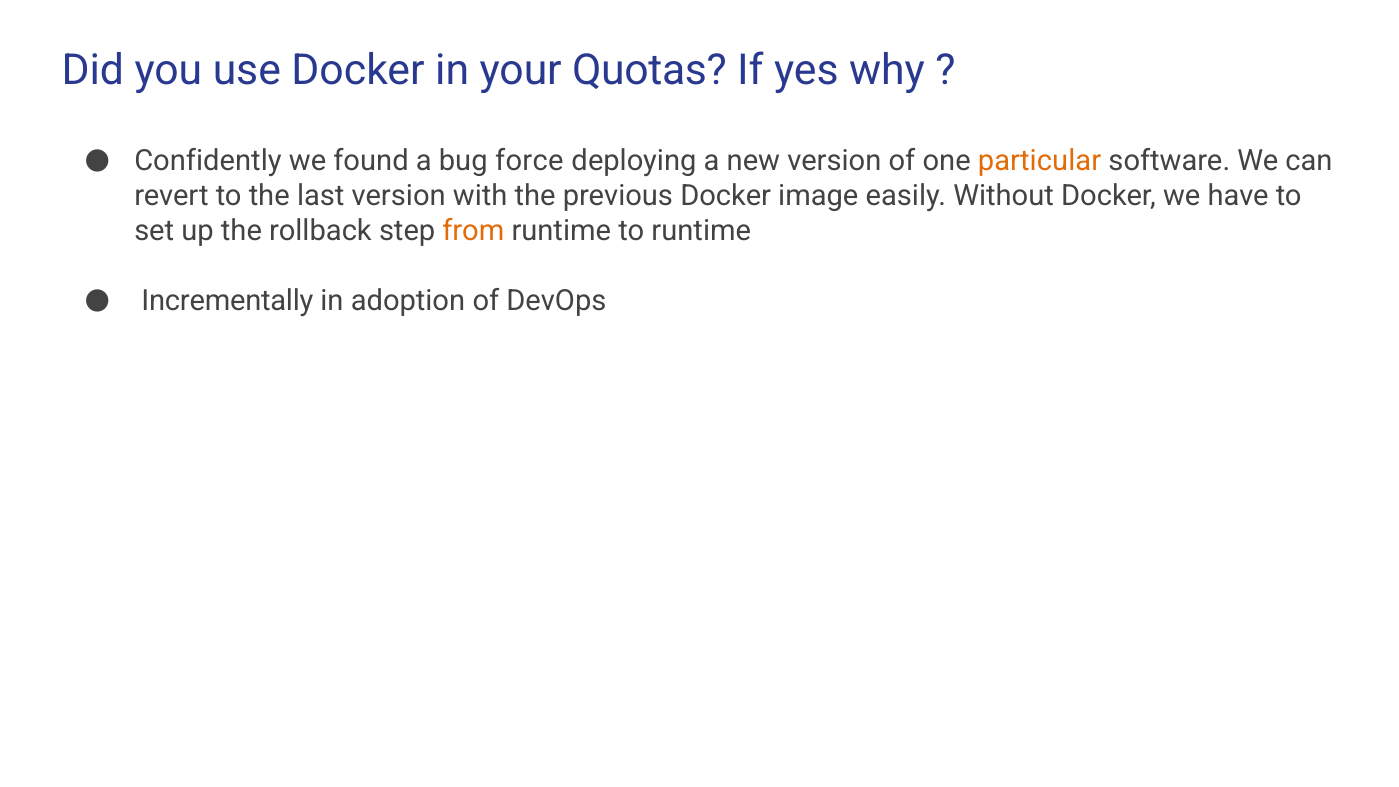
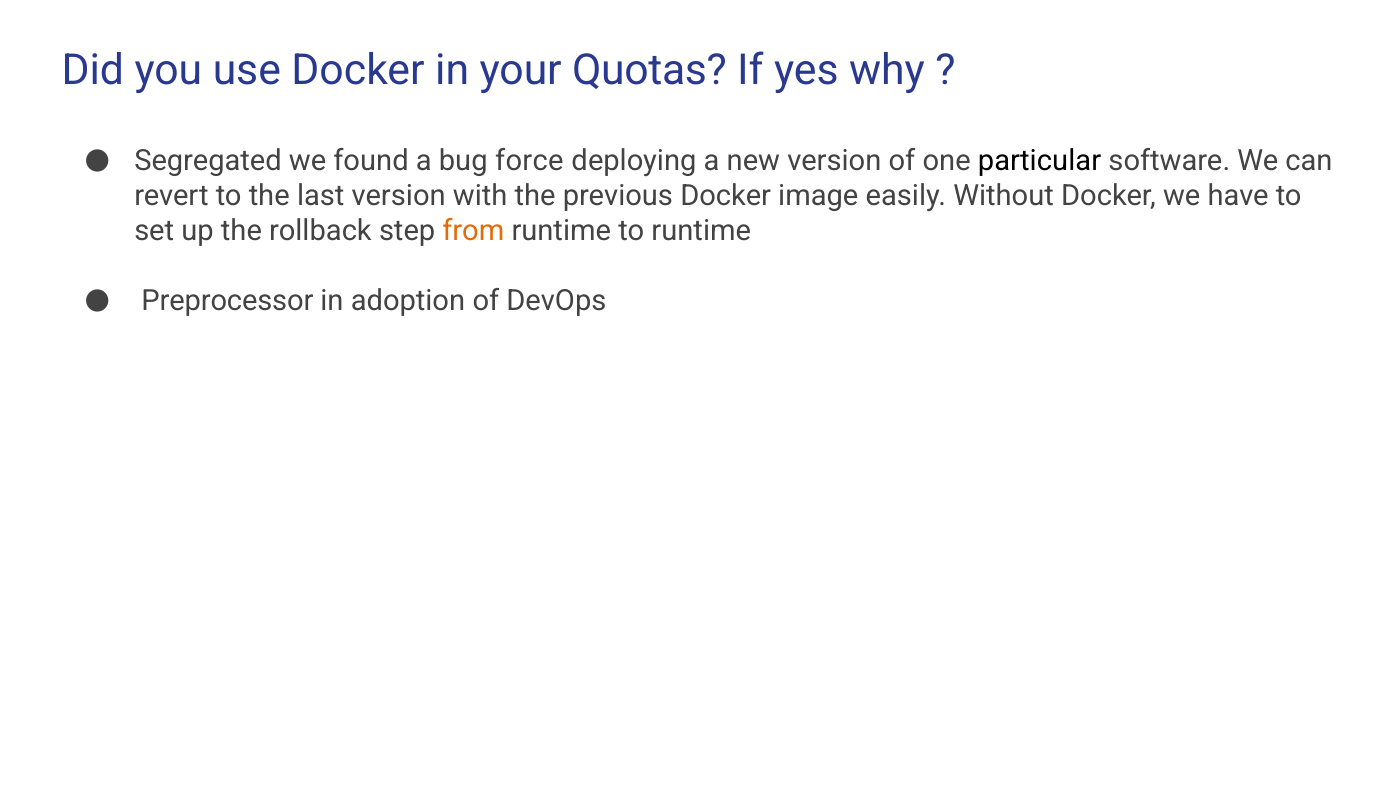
Confidently: Confidently -> Segregated
particular colour: orange -> black
Incrementally: Incrementally -> Preprocessor
